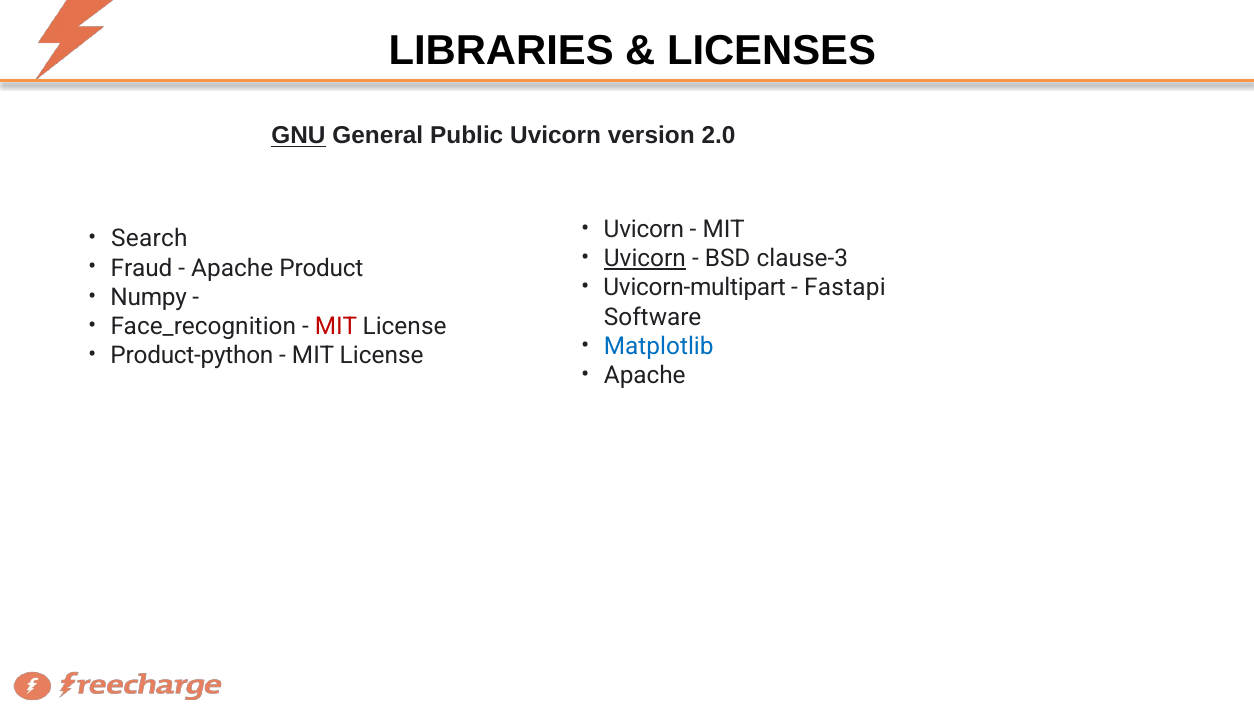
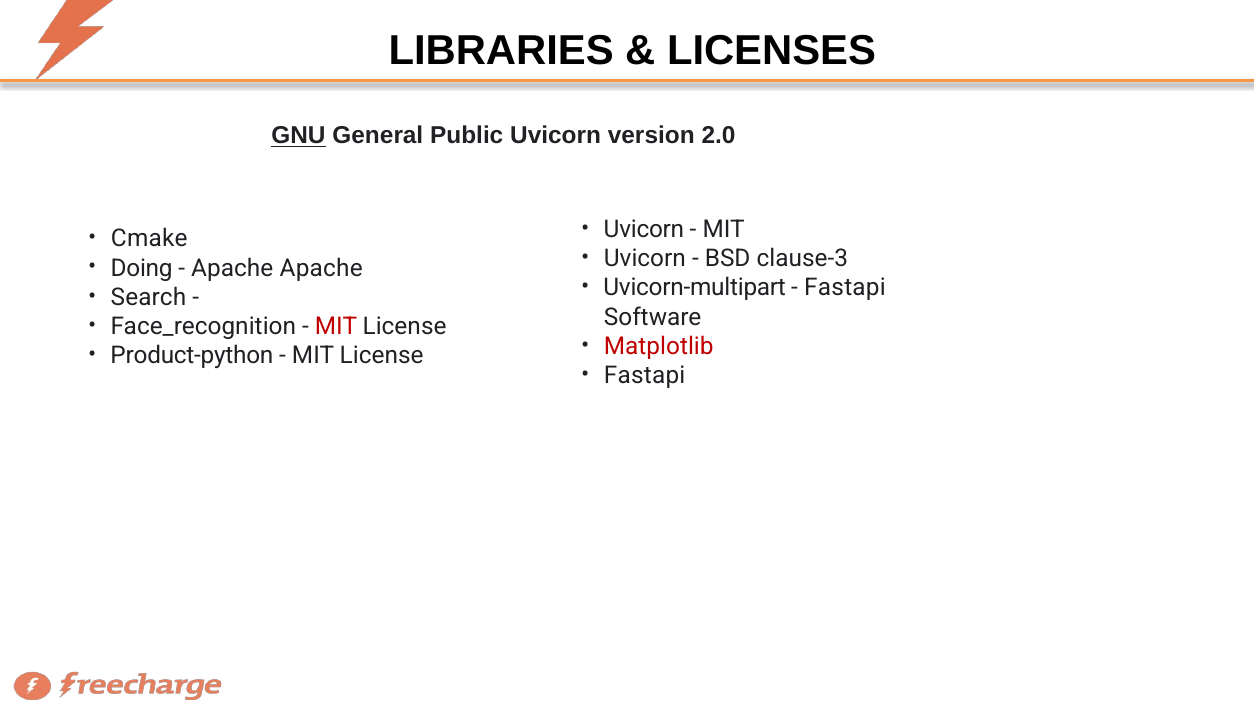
Search: Search -> Cmake
Uvicorn at (645, 259) underline: present -> none
Fraud: Fraud -> Doing
Apache Product: Product -> Apache
Numpy: Numpy -> Search
Matplotlib colour: blue -> red
Apache at (645, 376): Apache -> Fastapi
